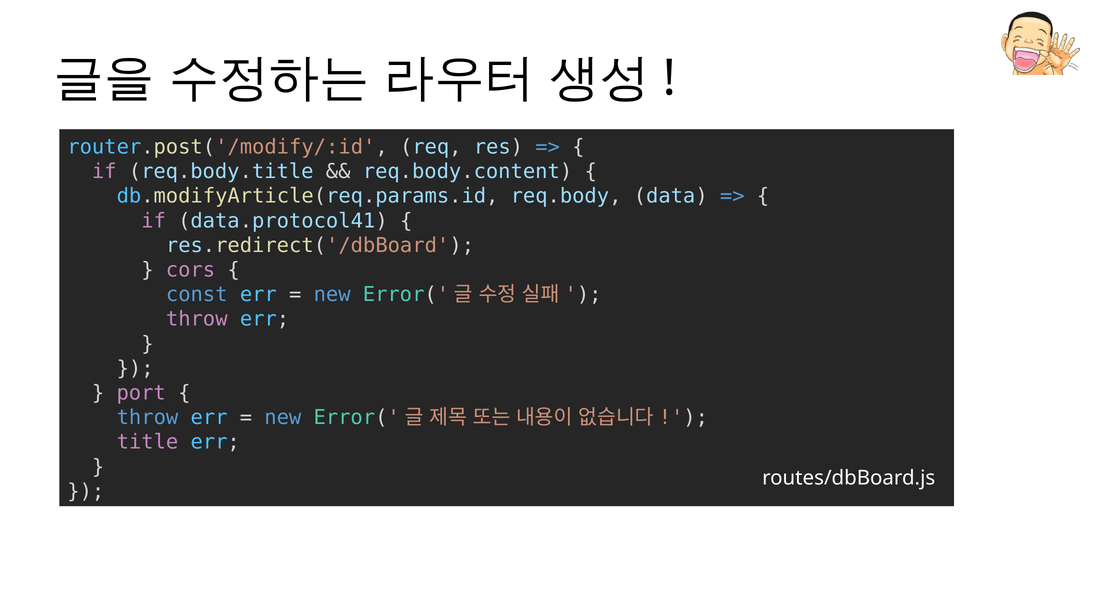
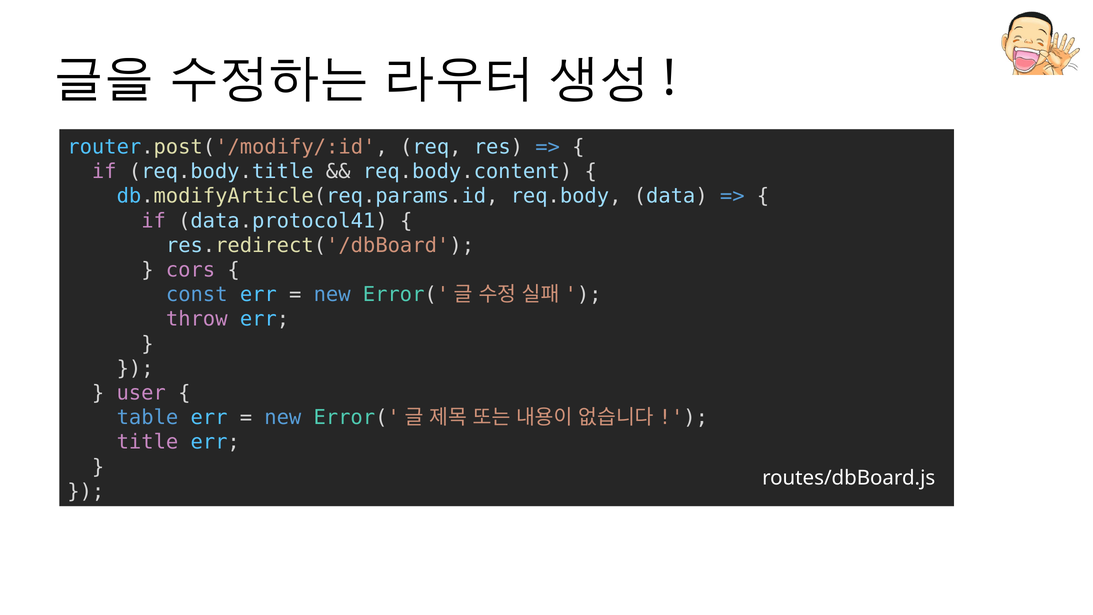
port: port -> user
throw at (147, 417): throw -> table
